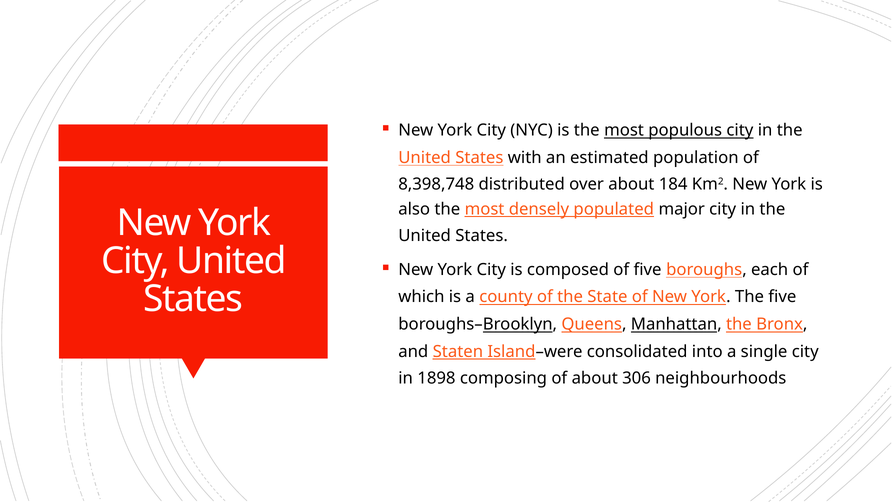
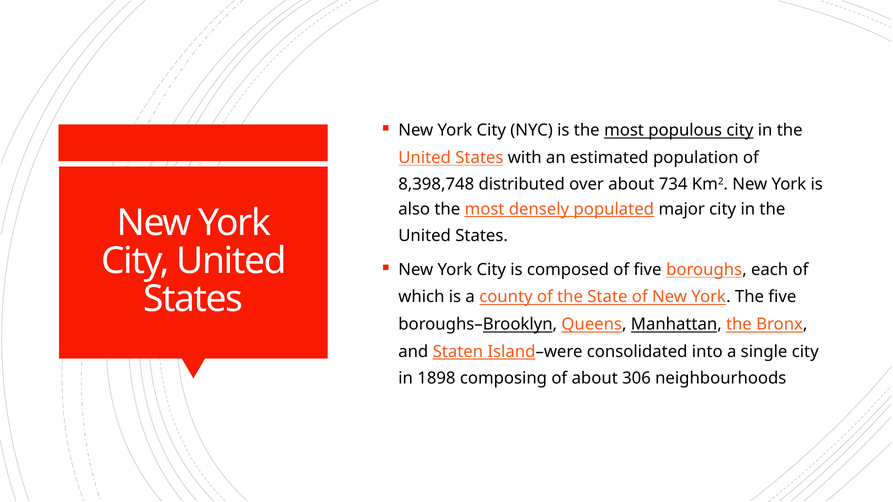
184: 184 -> 734
